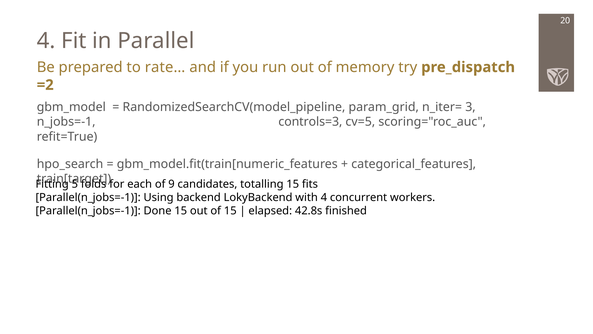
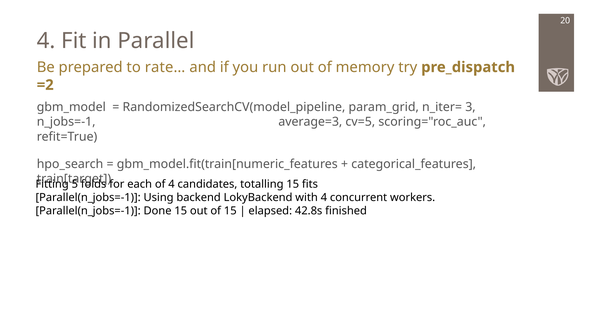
controls=3: controls=3 -> average=3
of 9: 9 -> 4
